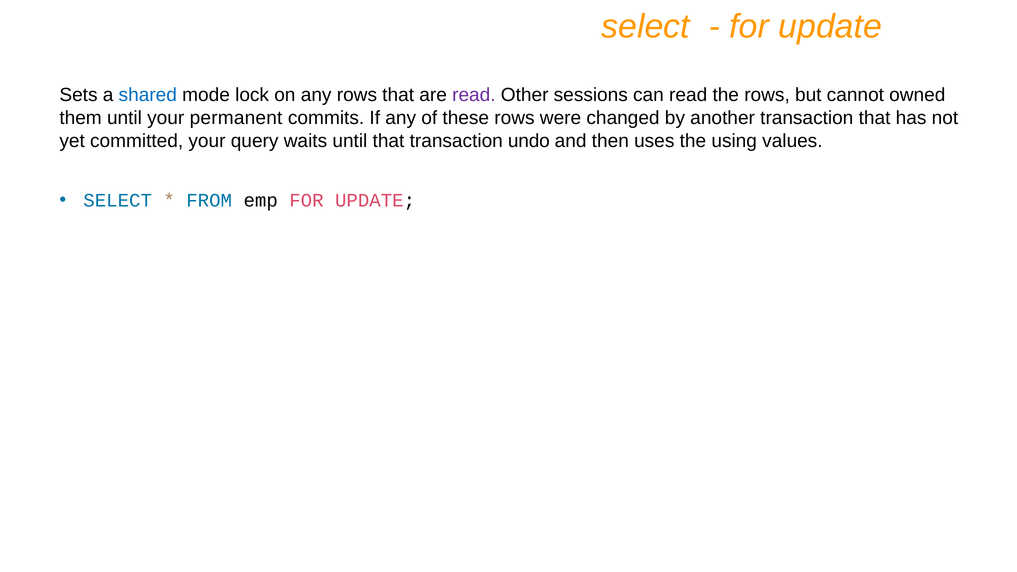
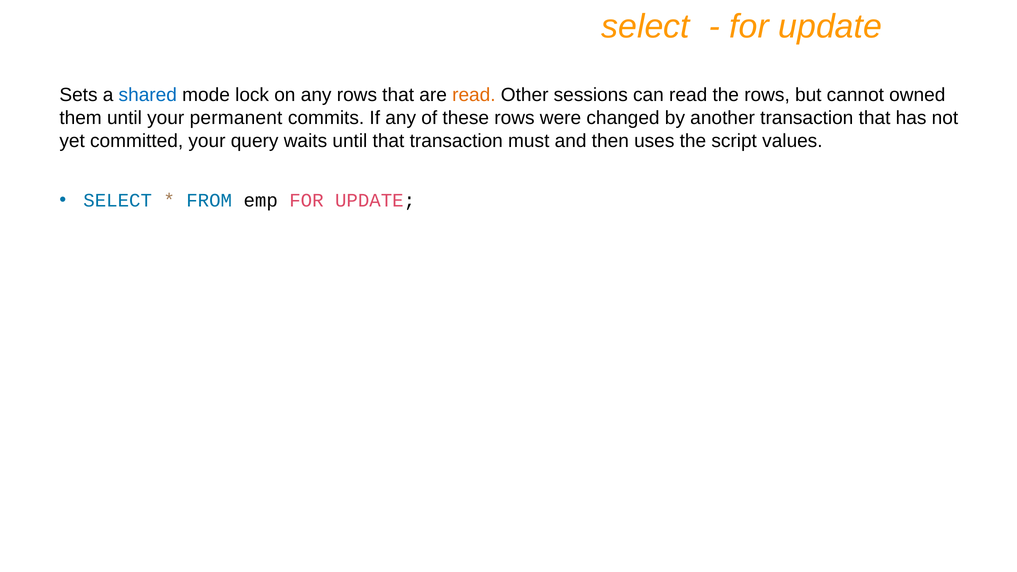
read at (474, 95) colour: purple -> orange
undo: undo -> must
using: using -> script
